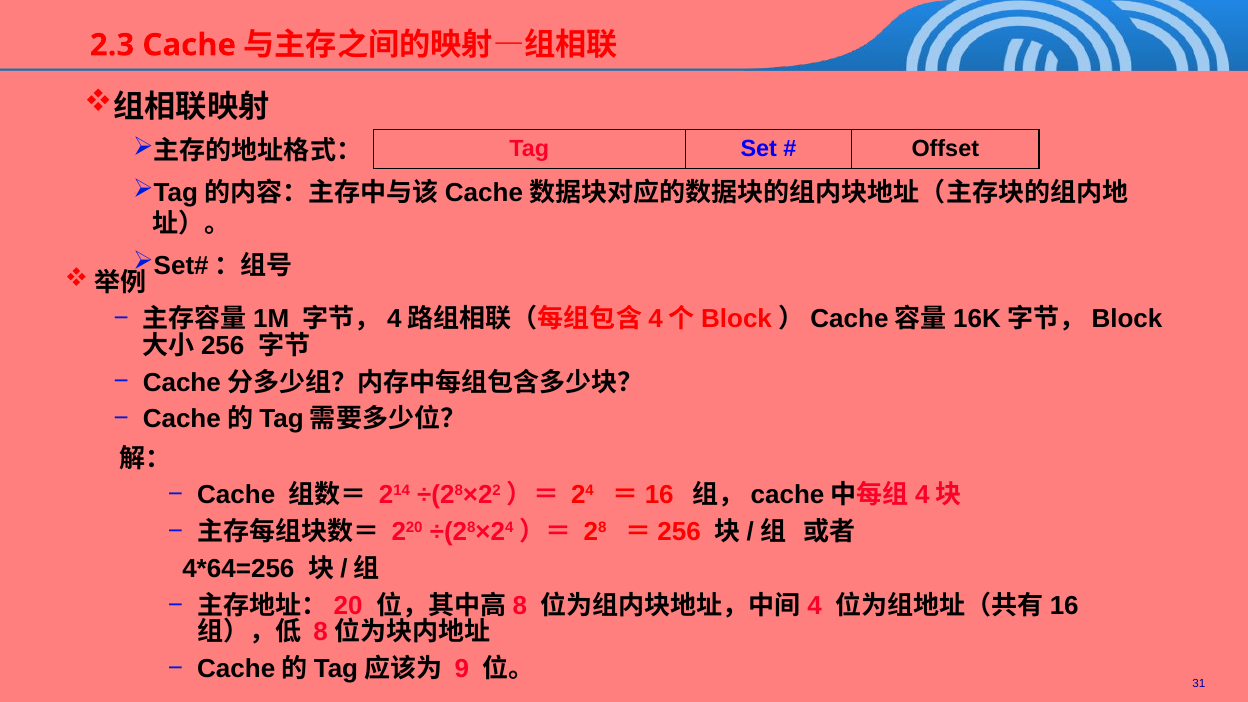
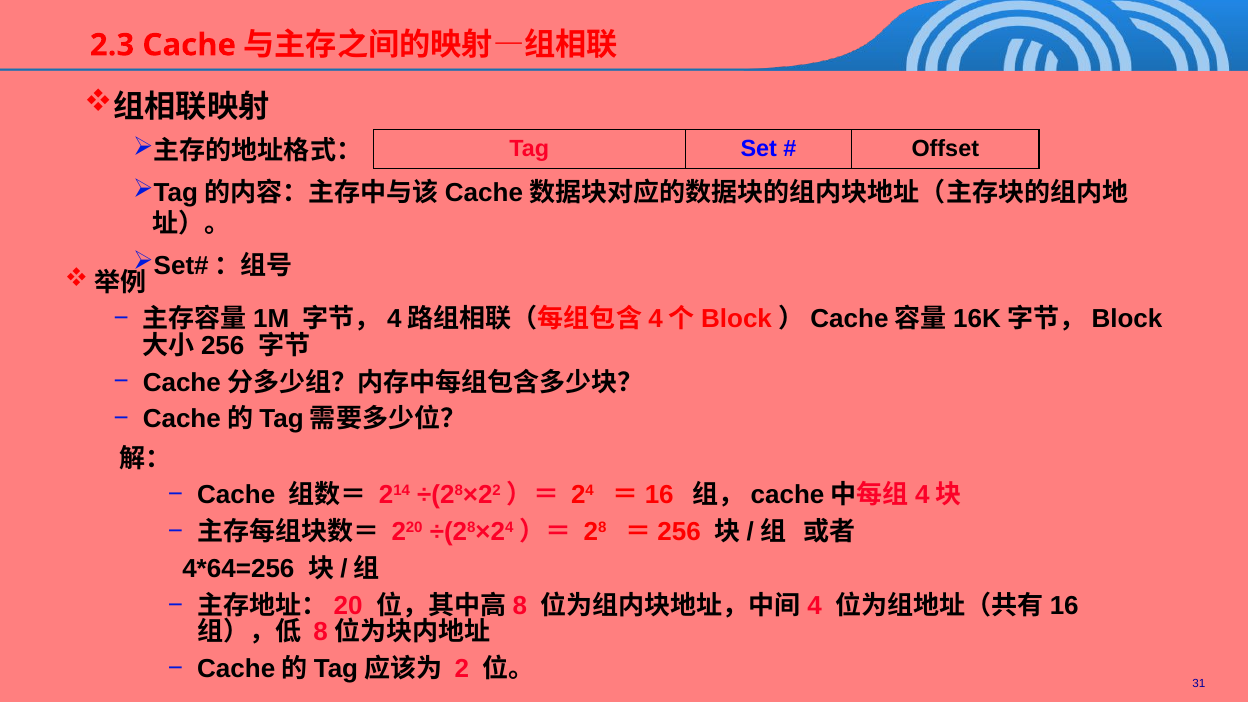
9: 9 -> 2
